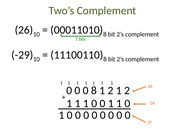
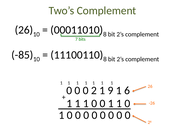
-29: -29 -> -85
0 8: 8 -> 2
2 at (111, 90): 2 -> 9
2 at (127, 90): 2 -> 6
